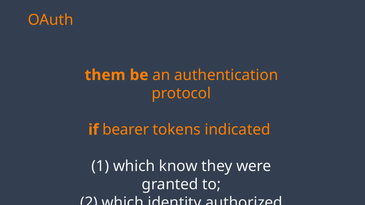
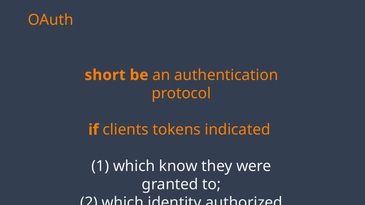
them at (105, 75): them -> short
bearer: bearer -> clients
